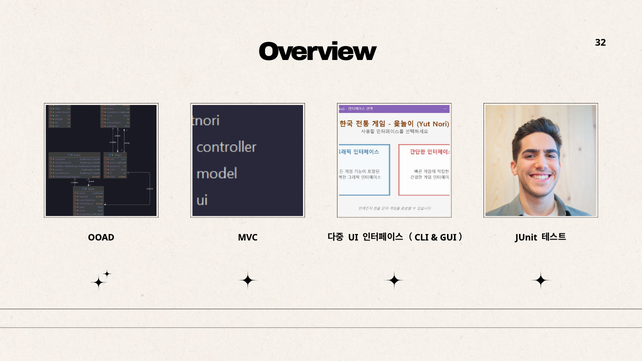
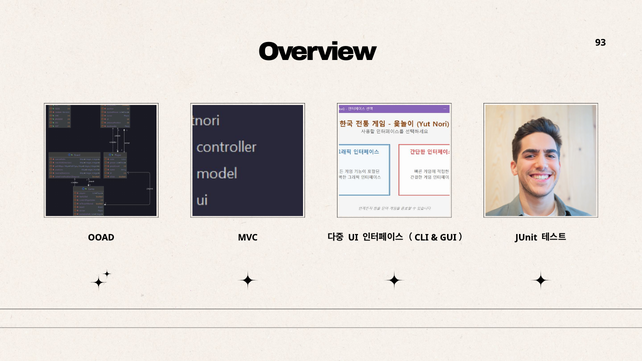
32: 32 -> 93
